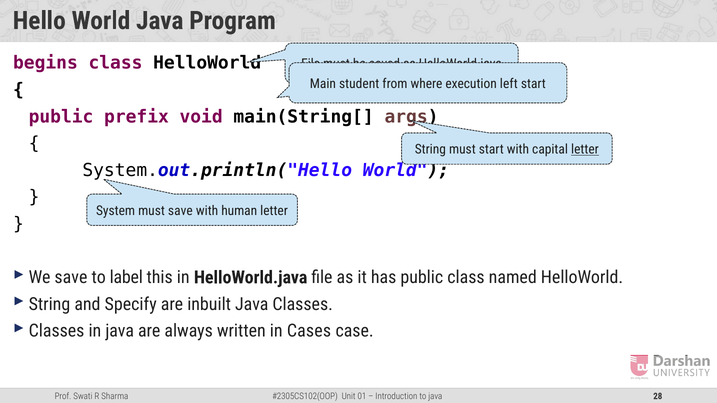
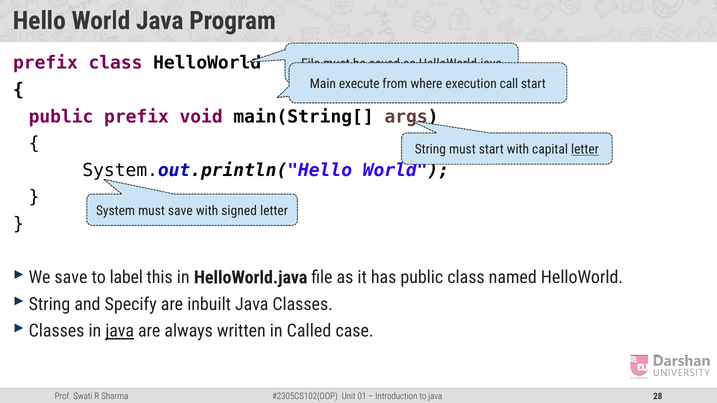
begins at (45, 63): begins -> prefix
student: student -> execute
left: left -> call
human: human -> signed
java at (120, 331) underline: none -> present
Cases: Cases -> Called
